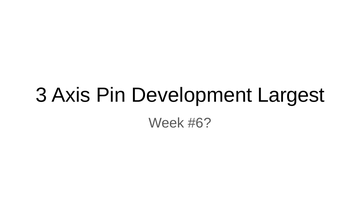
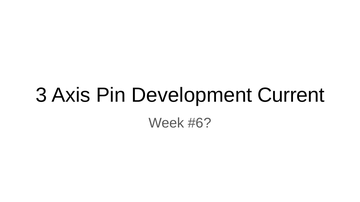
Largest: Largest -> Current
